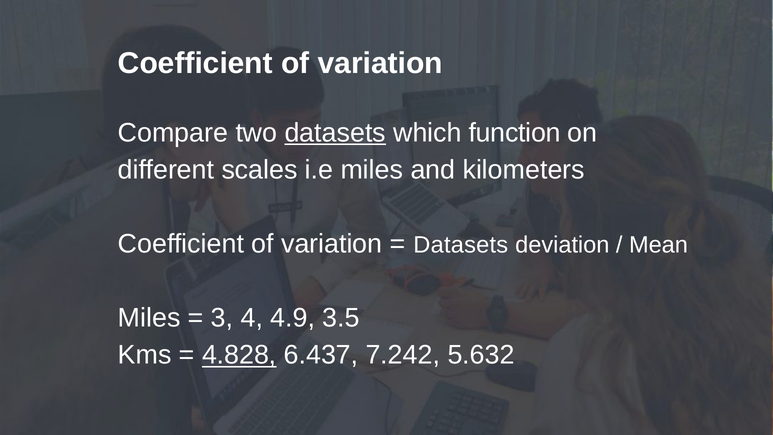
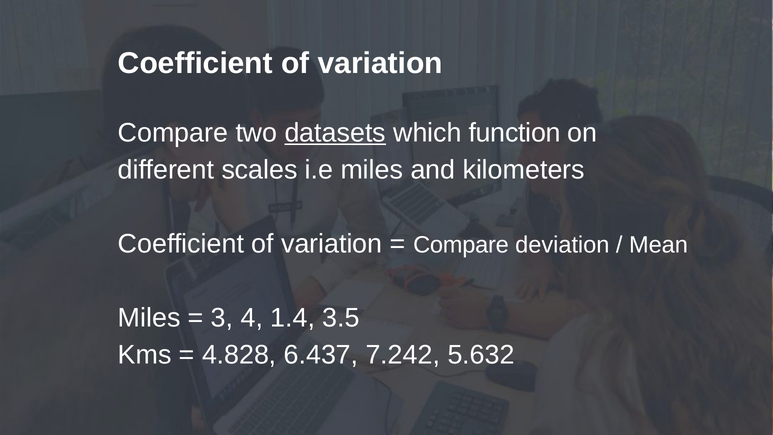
Datasets at (461, 245): Datasets -> Compare
4.9: 4.9 -> 1.4
4.828 underline: present -> none
